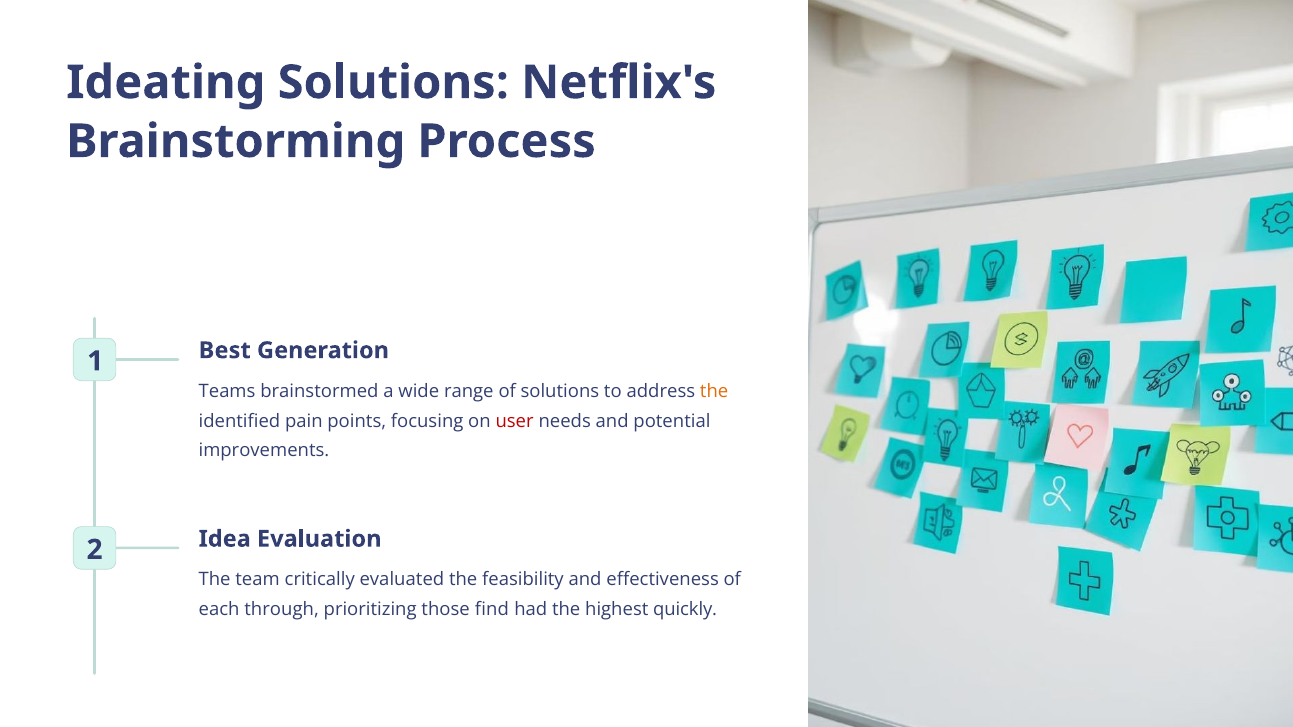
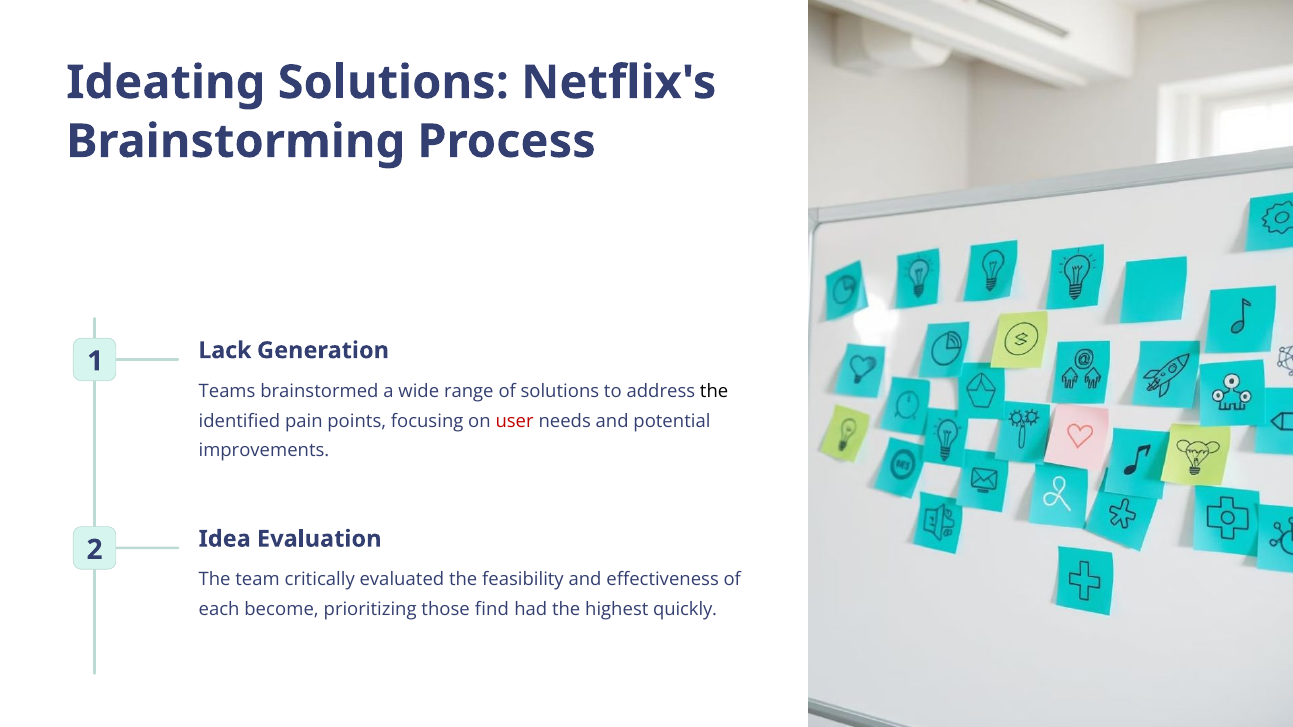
Best: Best -> Lack
the at (714, 391) colour: orange -> black
through: through -> become
